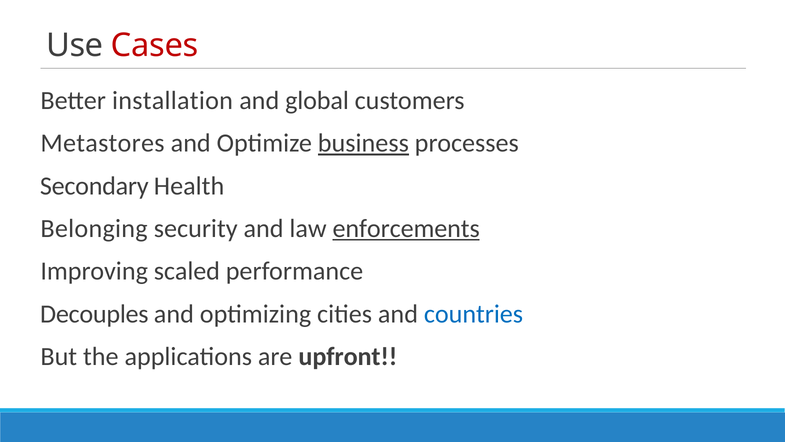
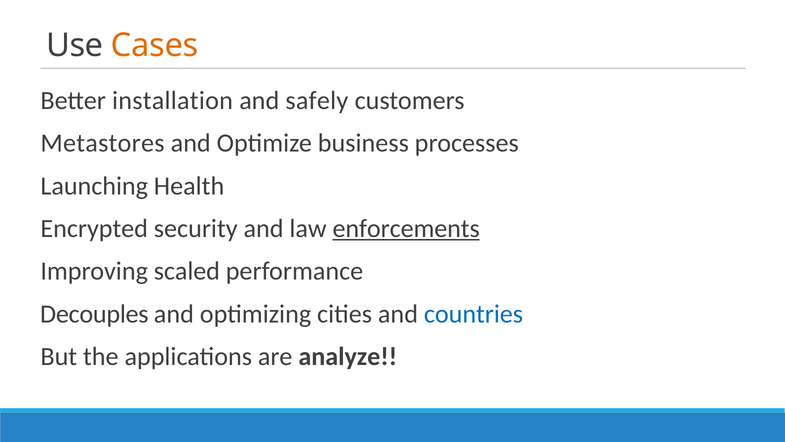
Cases colour: red -> orange
global: global -> safely
business underline: present -> none
Secondary: Secondary -> Launching
Belonging: Belonging -> Encrypted
upfront: upfront -> analyze
